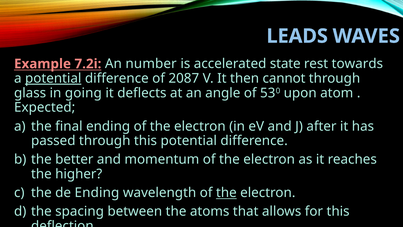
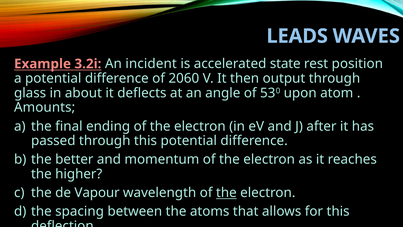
7.2i: 7.2i -> 3.2i
number: number -> incident
towards: towards -> position
potential at (53, 78) underline: present -> none
2087: 2087 -> 2060
cannot: cannot -> output
going: going -> about
Expected: Expected -> Amounts
de Ending: Ending -> Vapour
